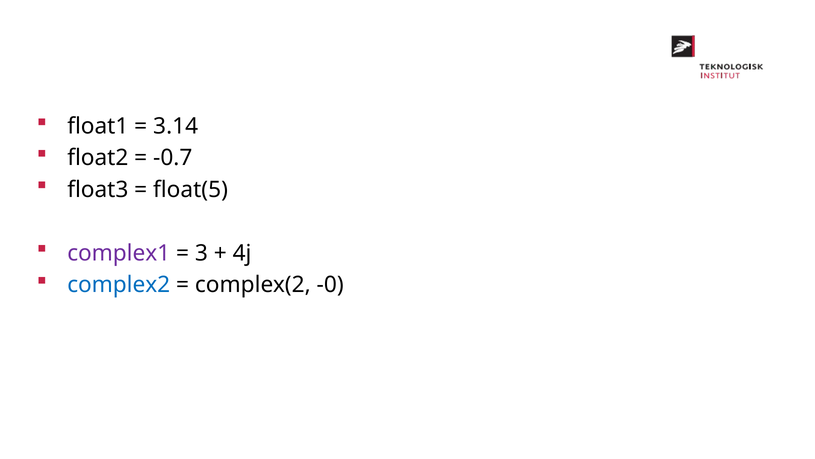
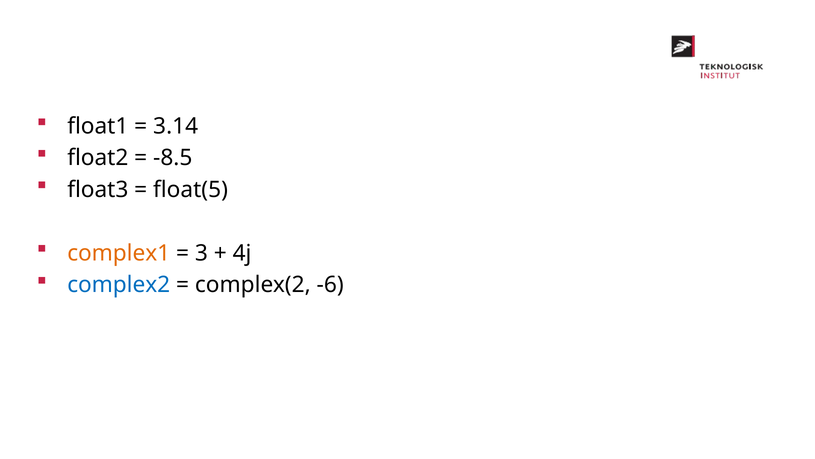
-0.7: -0.7 -> -8.5
complex1 colour: purple -> orange
-0: -0 -> -6
